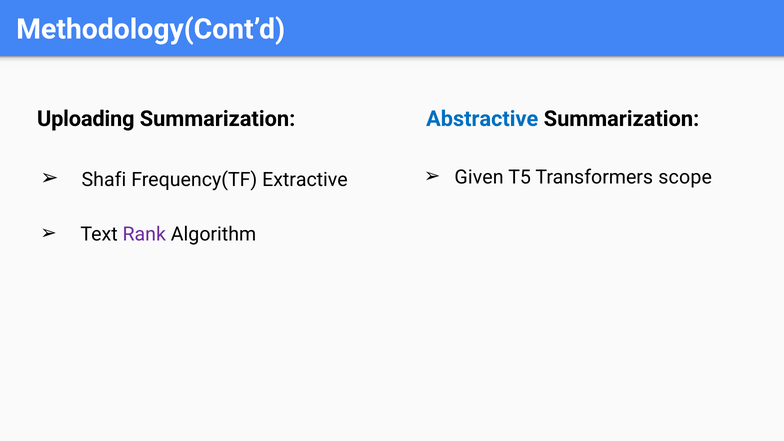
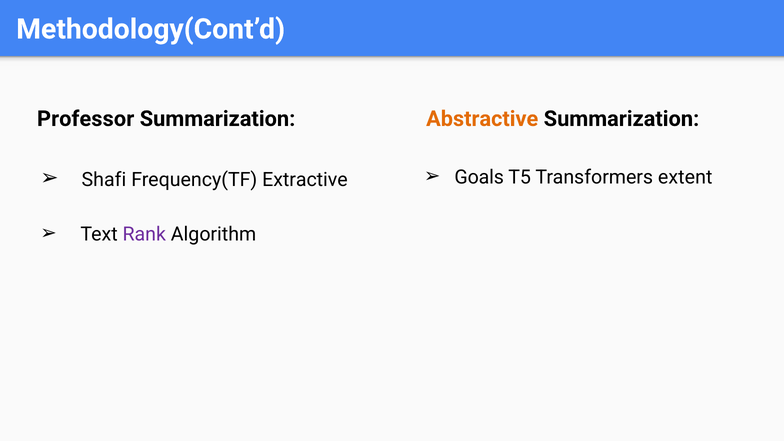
Uploading: Uploading -> Professor
Abstractive colour: blue -> orange
Given: Given -> Goals
scope: scope -> extent
